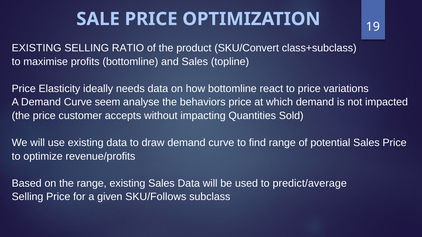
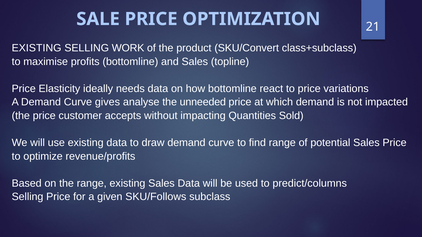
19: 19 -> 21
RATIO: RATIO -> WORK
seem: seem -> gives
behaviors: behaviors -> unneeded
predict/average: predict/average -> predict/columns
